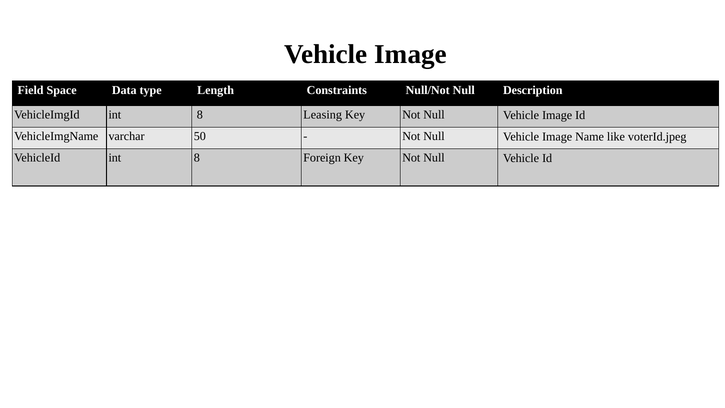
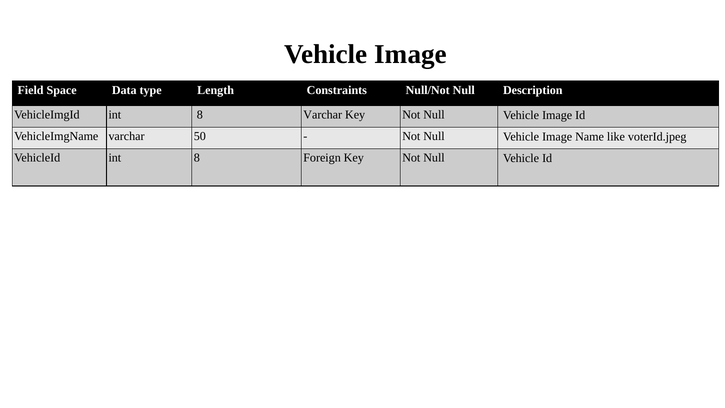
8 Leasing: Leasing -> Varchar
